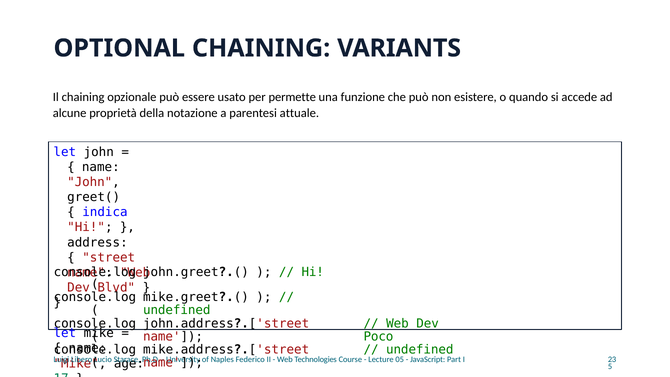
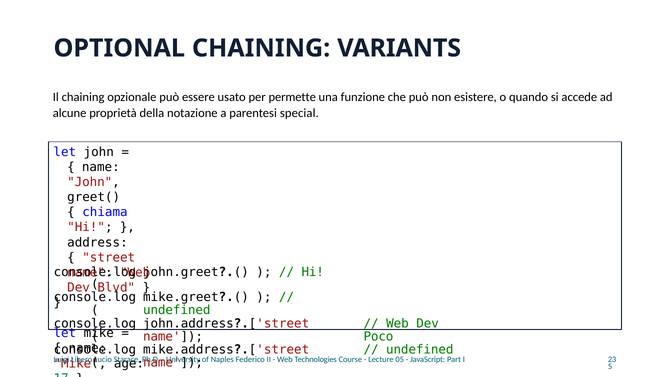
attuale: attuale -> special
indica: indica -> chiama
